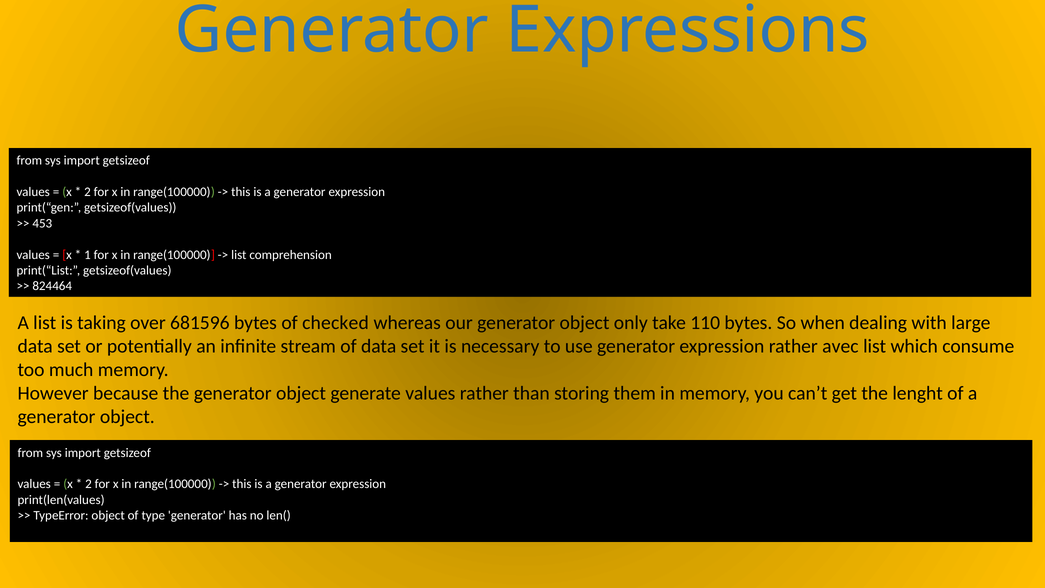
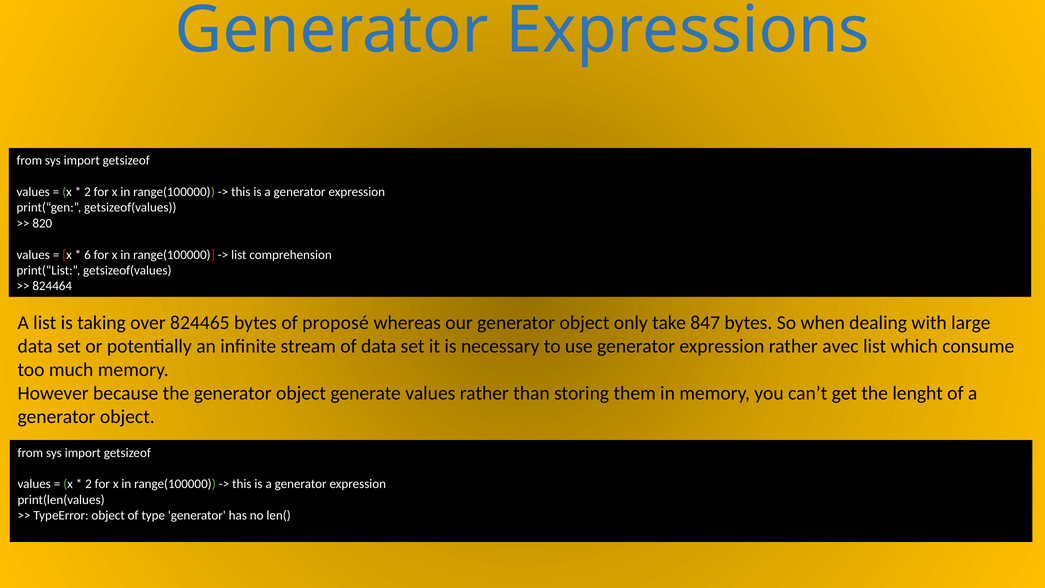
453: 453 -> 820
1: 1 -> 6
681596: 681596 -> 824465
checked: checked -> proposé
110: 110 -> 847
